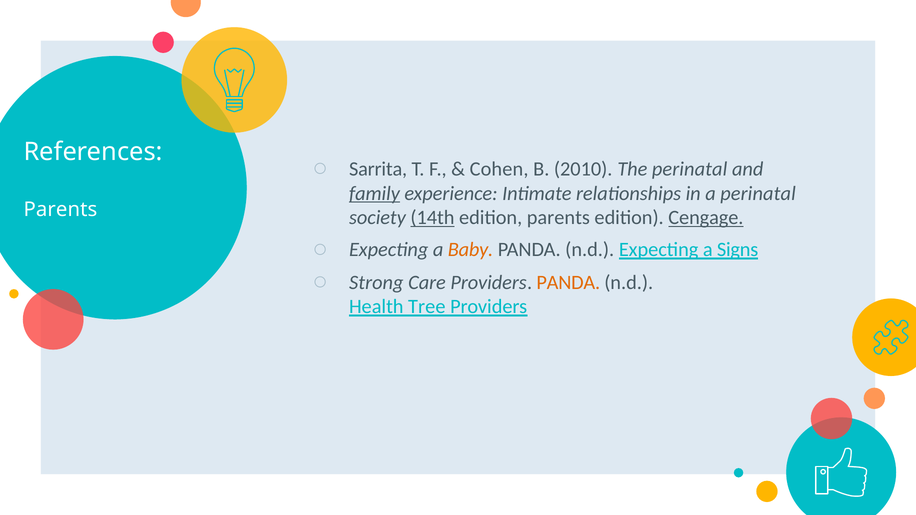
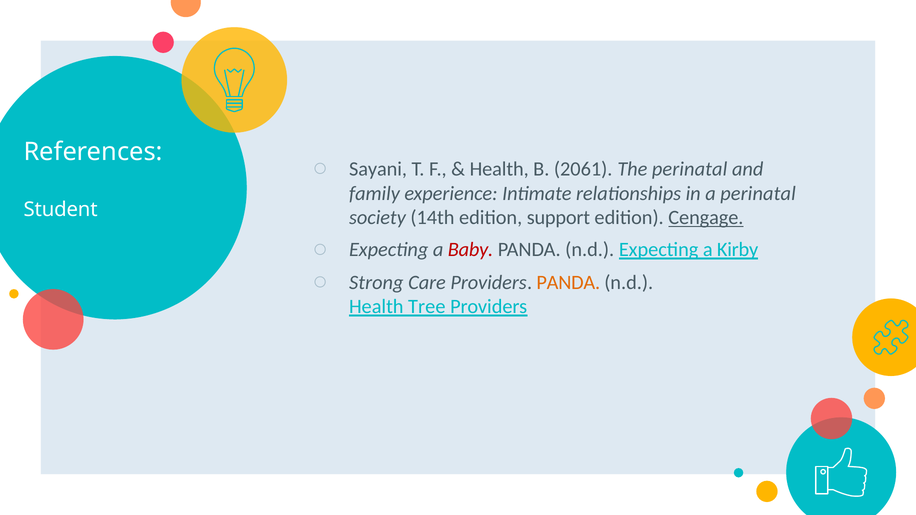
Sarrita: Sarrita -> Sayani
Cohen at (499, 169): Cohen -> Health
2010: 2010 -> 2061
family underline: present -> none
Parents at (60, 209): Parents -> Student
14th underline: present -> none
edition parents: parents -> support
Baby colour: orange -> red
Signs: Signs -> Kirby
